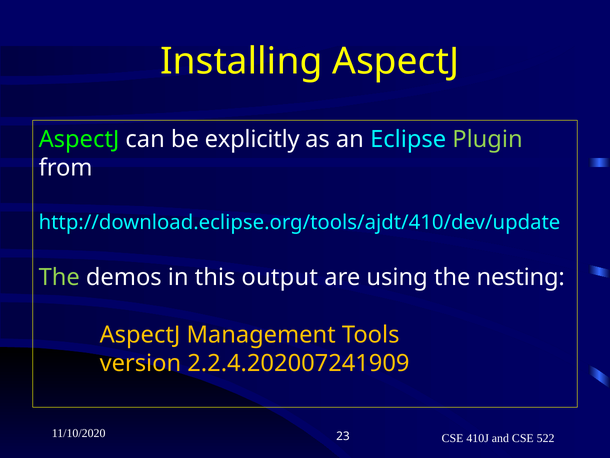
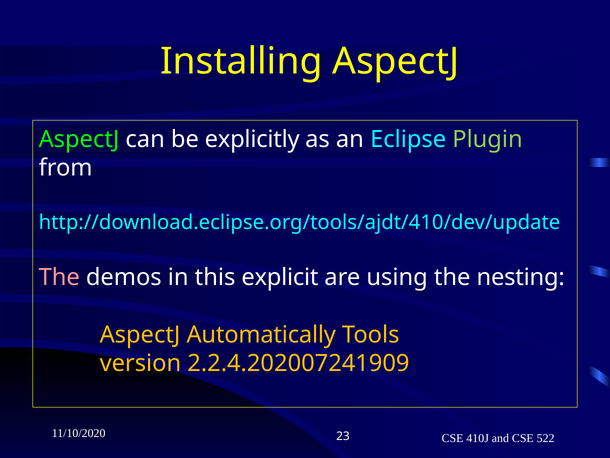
The at (59, 277) colour: light green -> pink
output: output -> explicit
Management: Management -> Automatically
